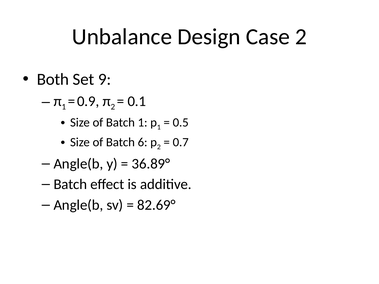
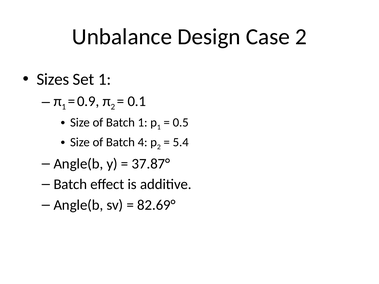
Both: Both -> Sizes
Set 9: 9 -> 1
6: 6 -> 4
0.7: 0.7 -> 5.4
36.89°: 36.89° -> 37.87°
